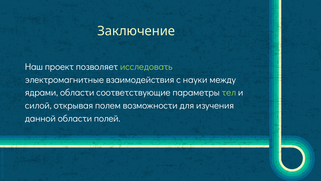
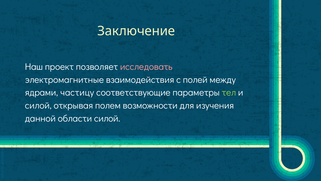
исследовать colour: light green -> pink
науки: науки -> полей
ядрами области: области -> частицу
области полей: полей -> силой
